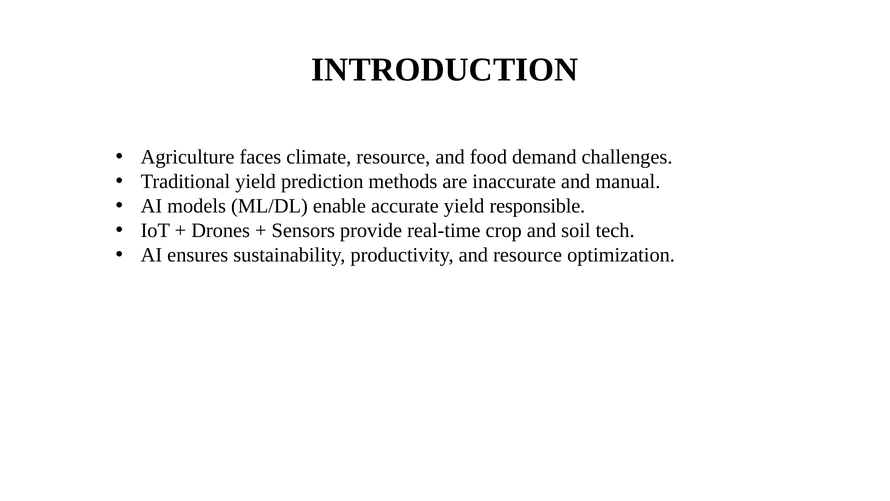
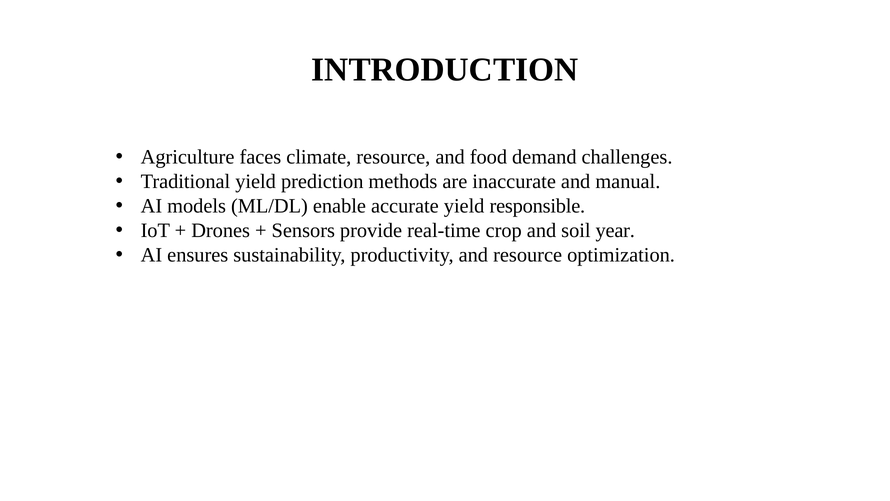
tech: tech -> year
